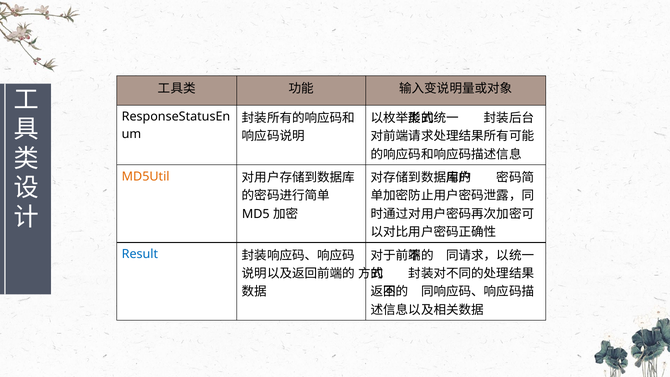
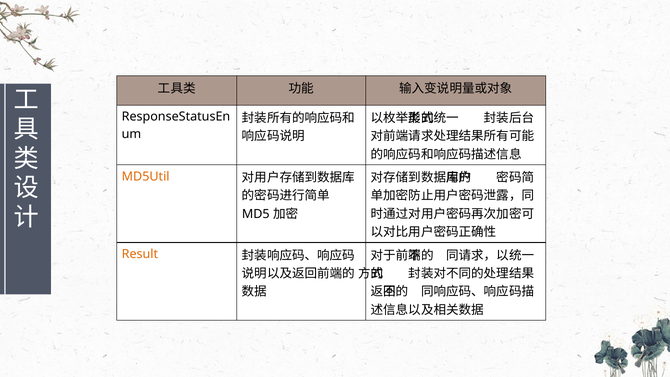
Result colour: blue -> orange
